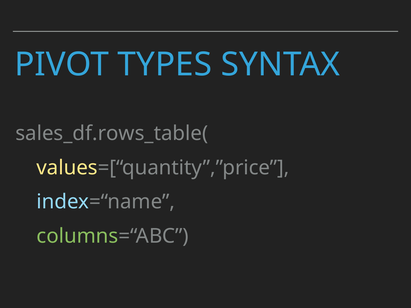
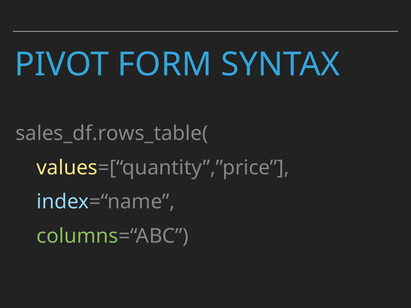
TYPES: TYPES -> FORM
